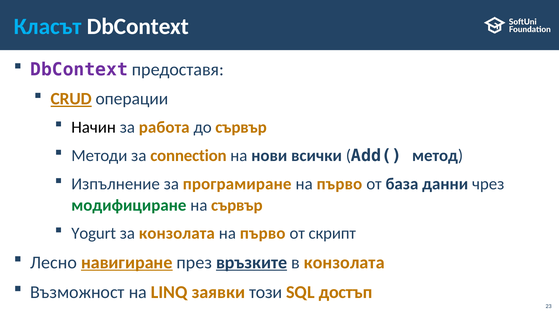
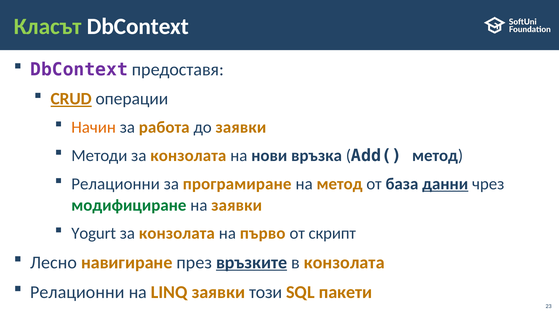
Класът colour: light blue -> light green
Начин colour: black -> orange
до сървър: сървър -> заявки
Методи за connection: connection -> конзолата
всички: всички -> връзка
Изпълнение at (116, 184): Изпълнение -> Релационни
първо at (339, 184): първо -> метод
данни underline: none -> present
на сървър: сървър -> заявки
навигиране underline: present -> none
Възможност at (77, 293): Възможност -> Релационни
достъп: достъп -> пакети
